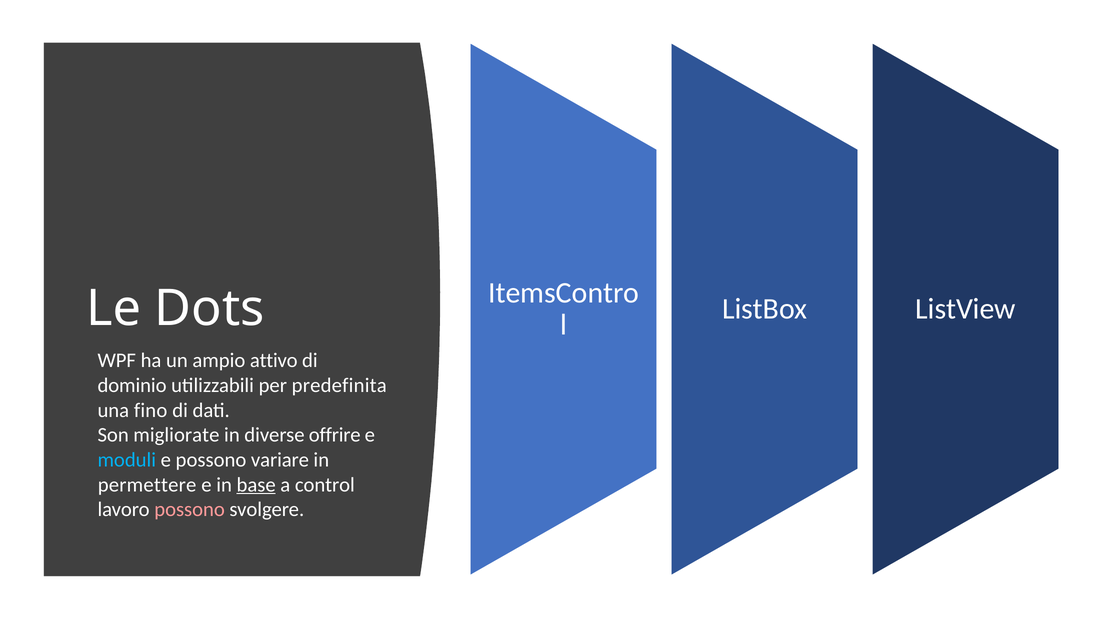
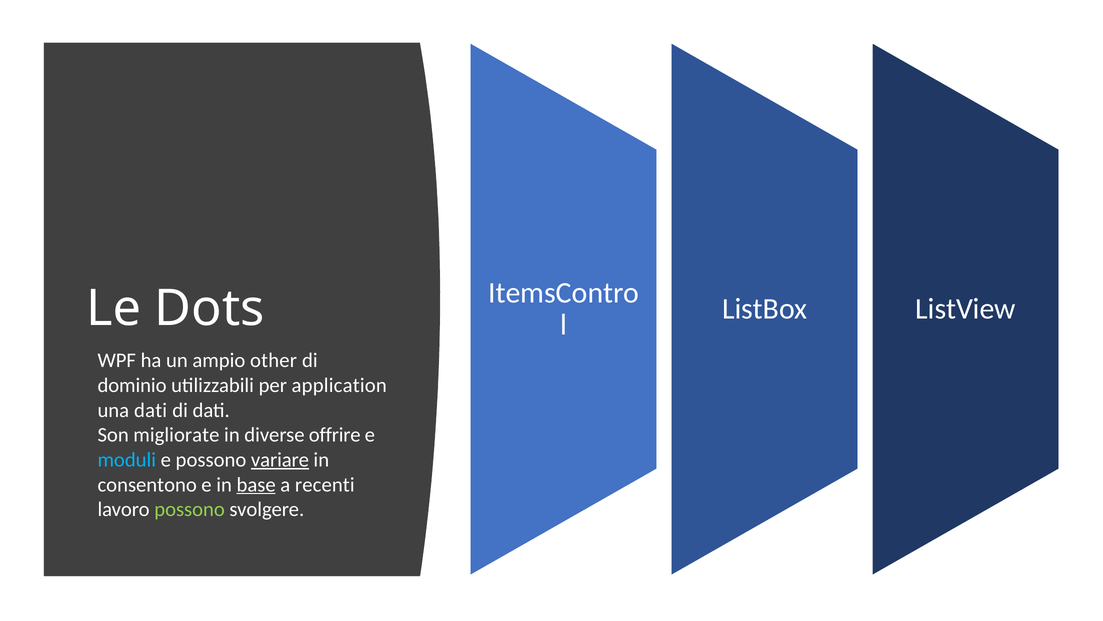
attivo: attivo -> other
predefinita: predefinita -> application
una fino: fino -> dati
variare underline: none -> present
permettere: permettere -> consentono
control: control -> recenti
possono at (190, 509) colour: pink -> light green
